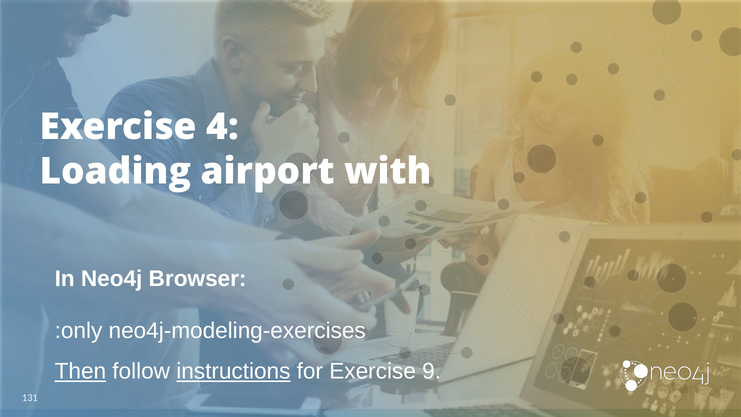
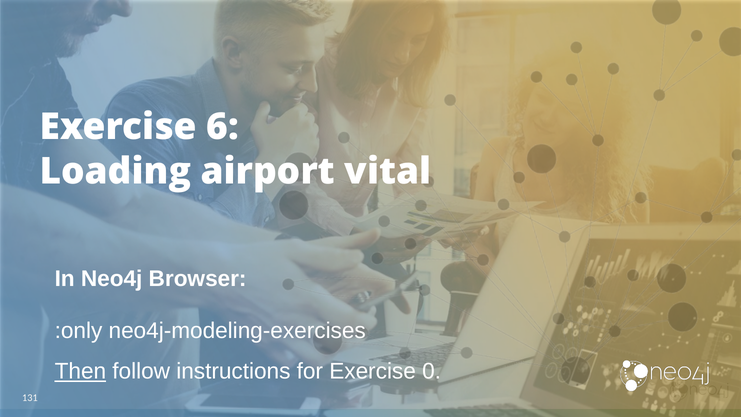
4: 4 -> 6
with: with -> vital
instructions underline: present -> none
9: 9 -> 0
